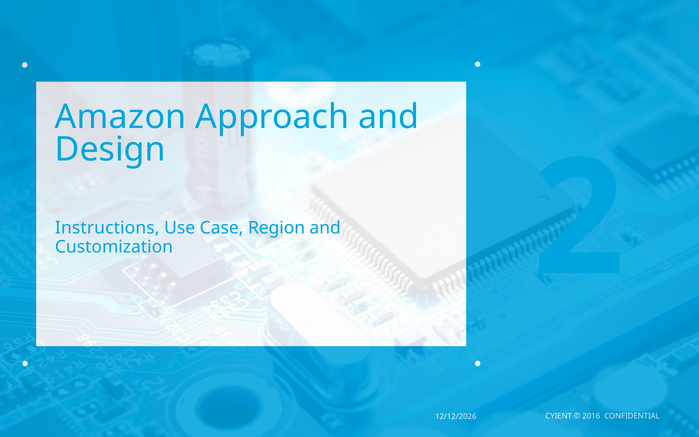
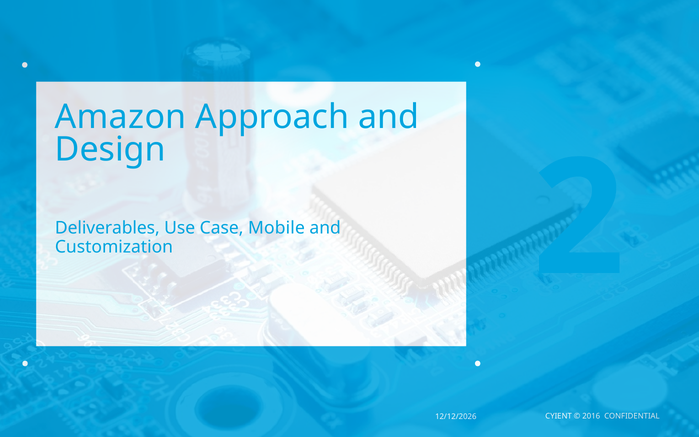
Instructions: Instructions -> Deliverables
Region: Region -> Mobile
